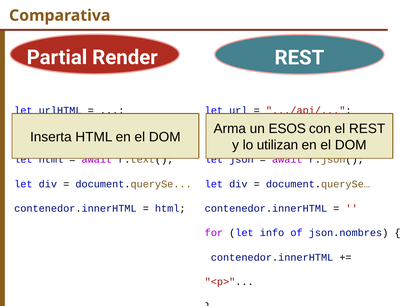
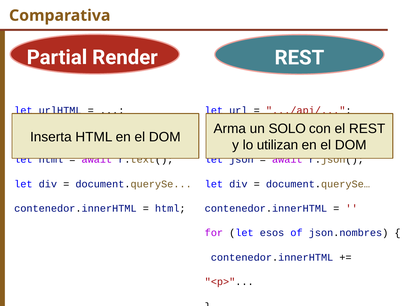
ESOS: ESOS -> SOLO
info: info -> esos
